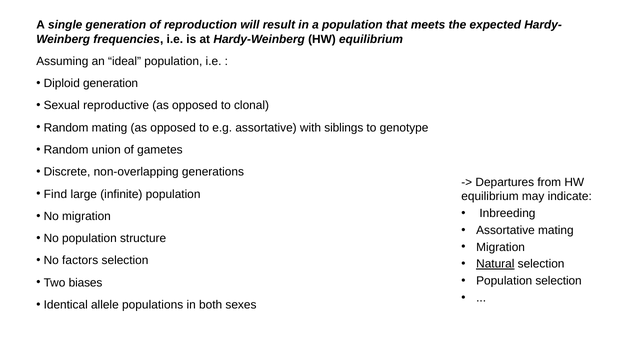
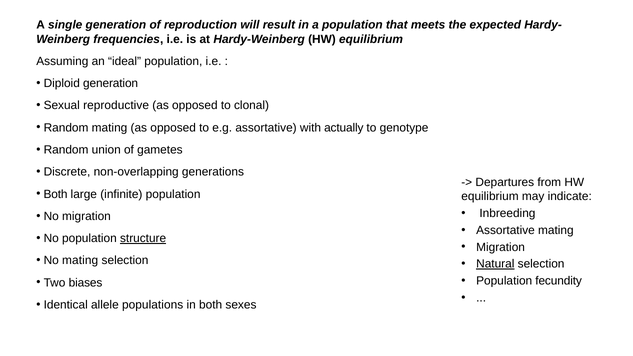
siblings: siblings -> actually
Find at (55, 194): Find -> Both
structure underline: none -> present
No factors: factors -> mating
Population selection: selection -> fecundity
